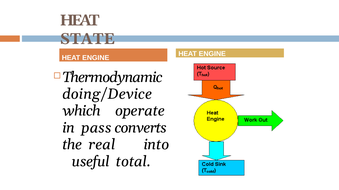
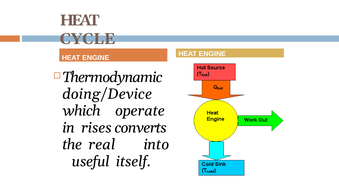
STATE: STATE -> CYCLE
pass: pass -> rises
total: total -> itself
